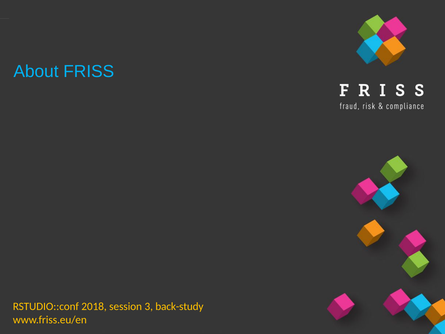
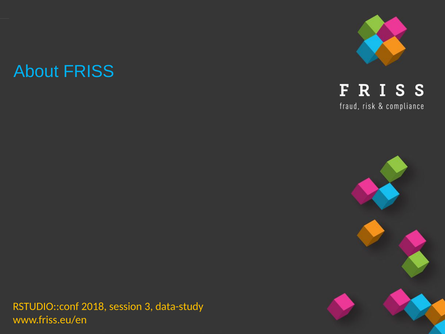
back-study: back-study -> data-study
